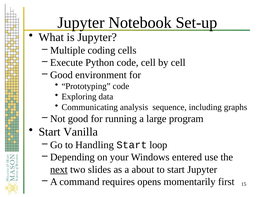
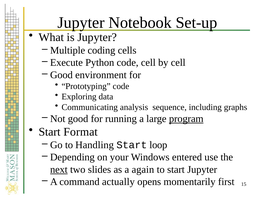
program underline: none -> present
Vanilla: Vanilla -> Format
about: about -> again
requires: requires -> actually
